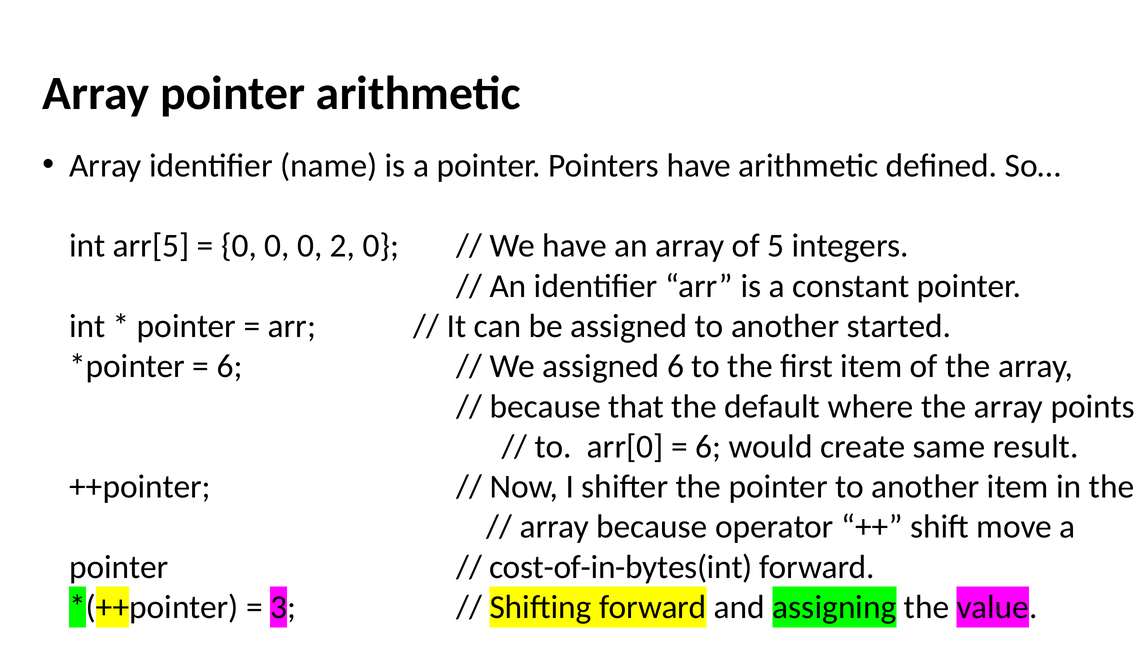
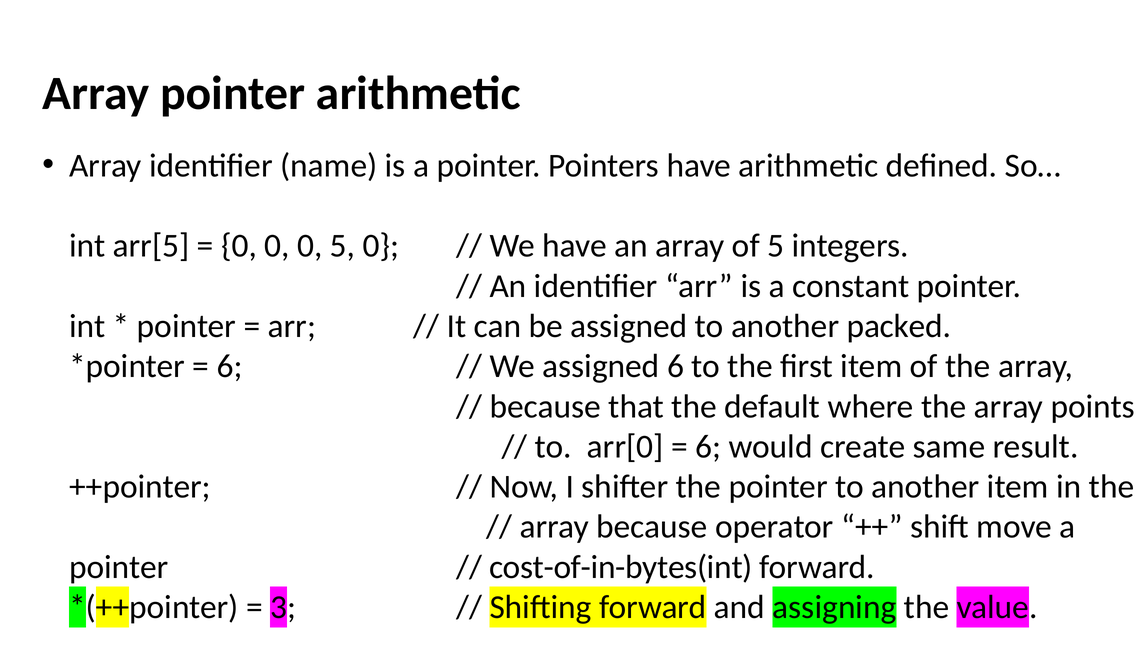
0 2: 2 -> 5
started: started -> packed
